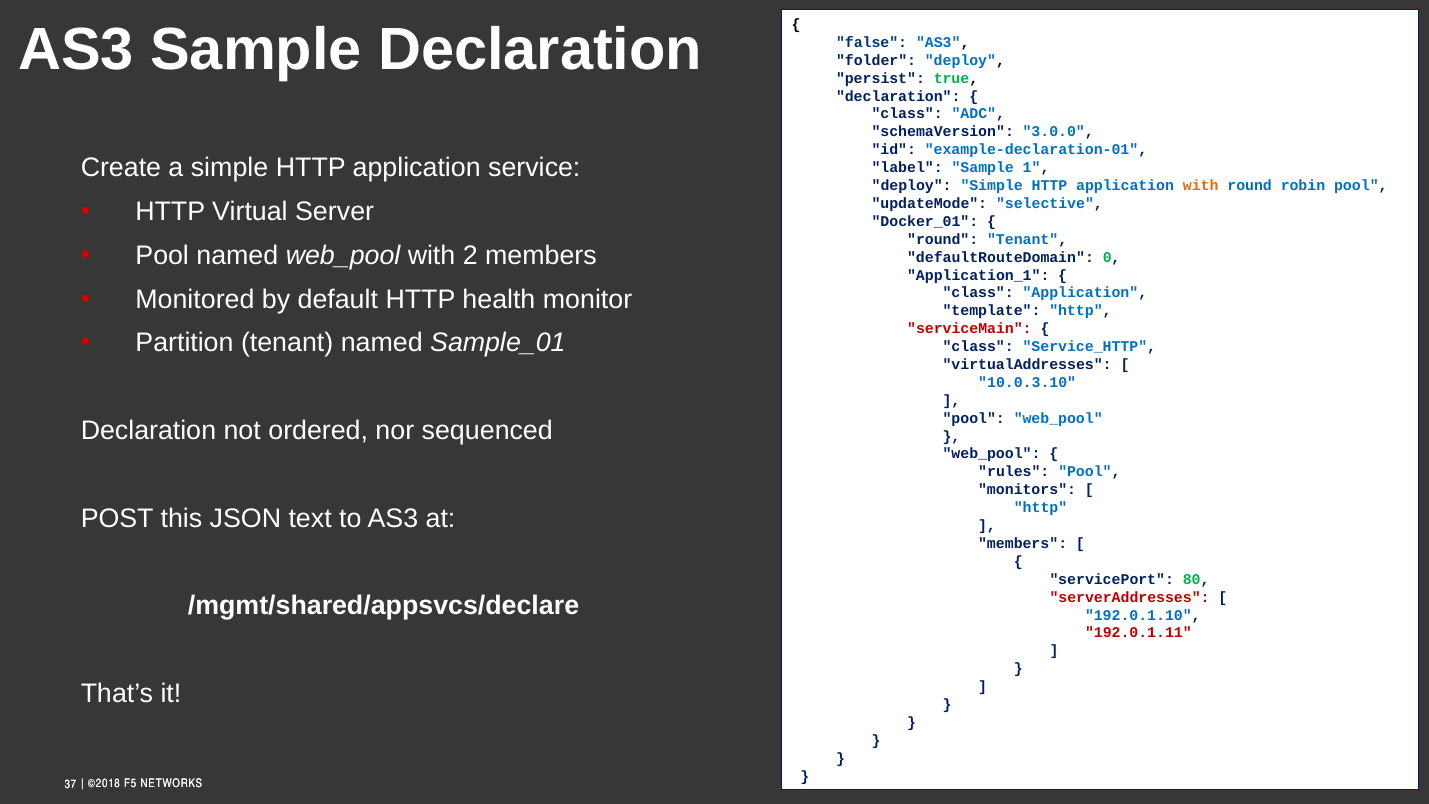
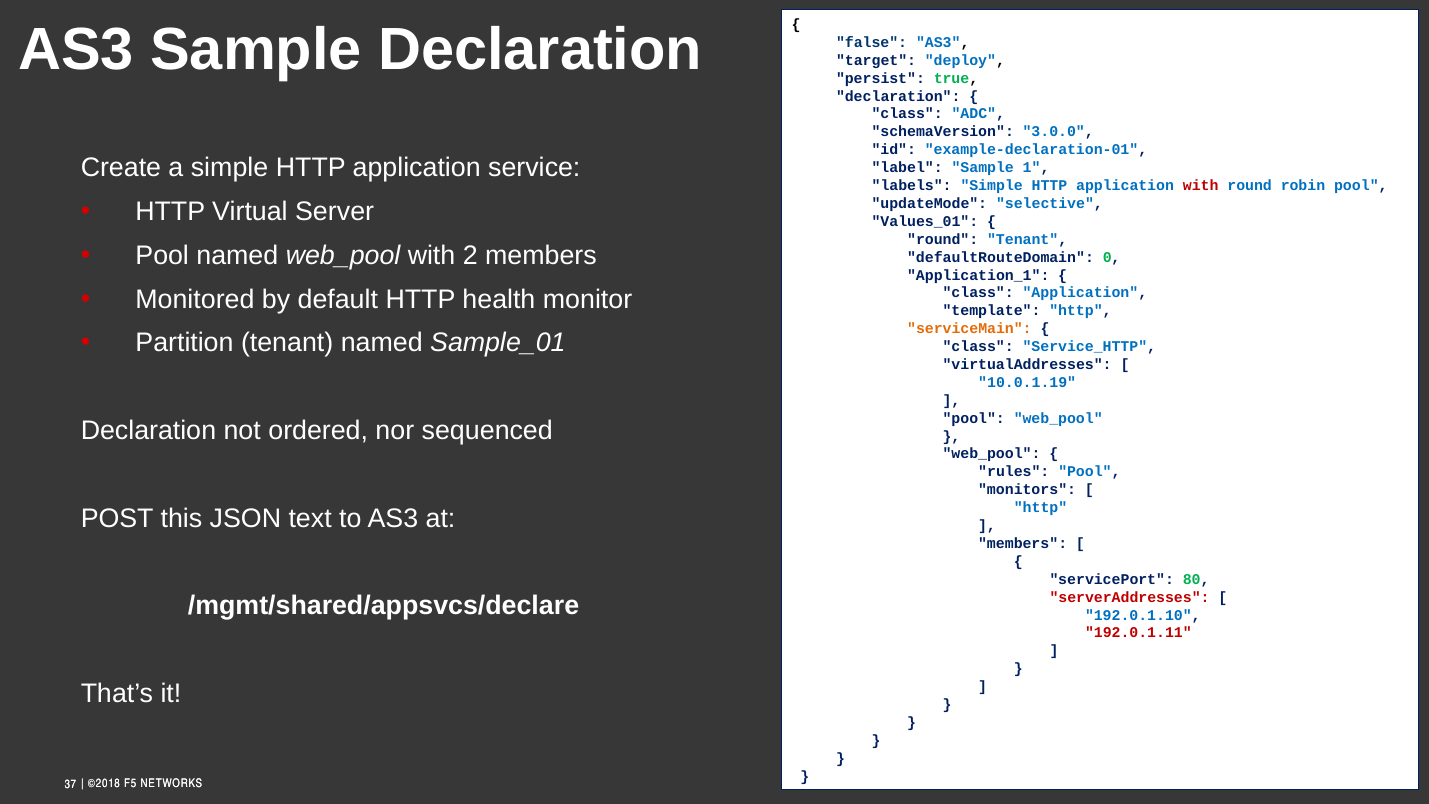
folder: folder -> target
deploy at (912, 186): deploy -> labels
with colour: orange -> red
Docker_01: Docker_01 -> Values_01
serviceMain colour: red -> orange
10.0.3.10: 10.0.3.10 -> 10.0.1.19
